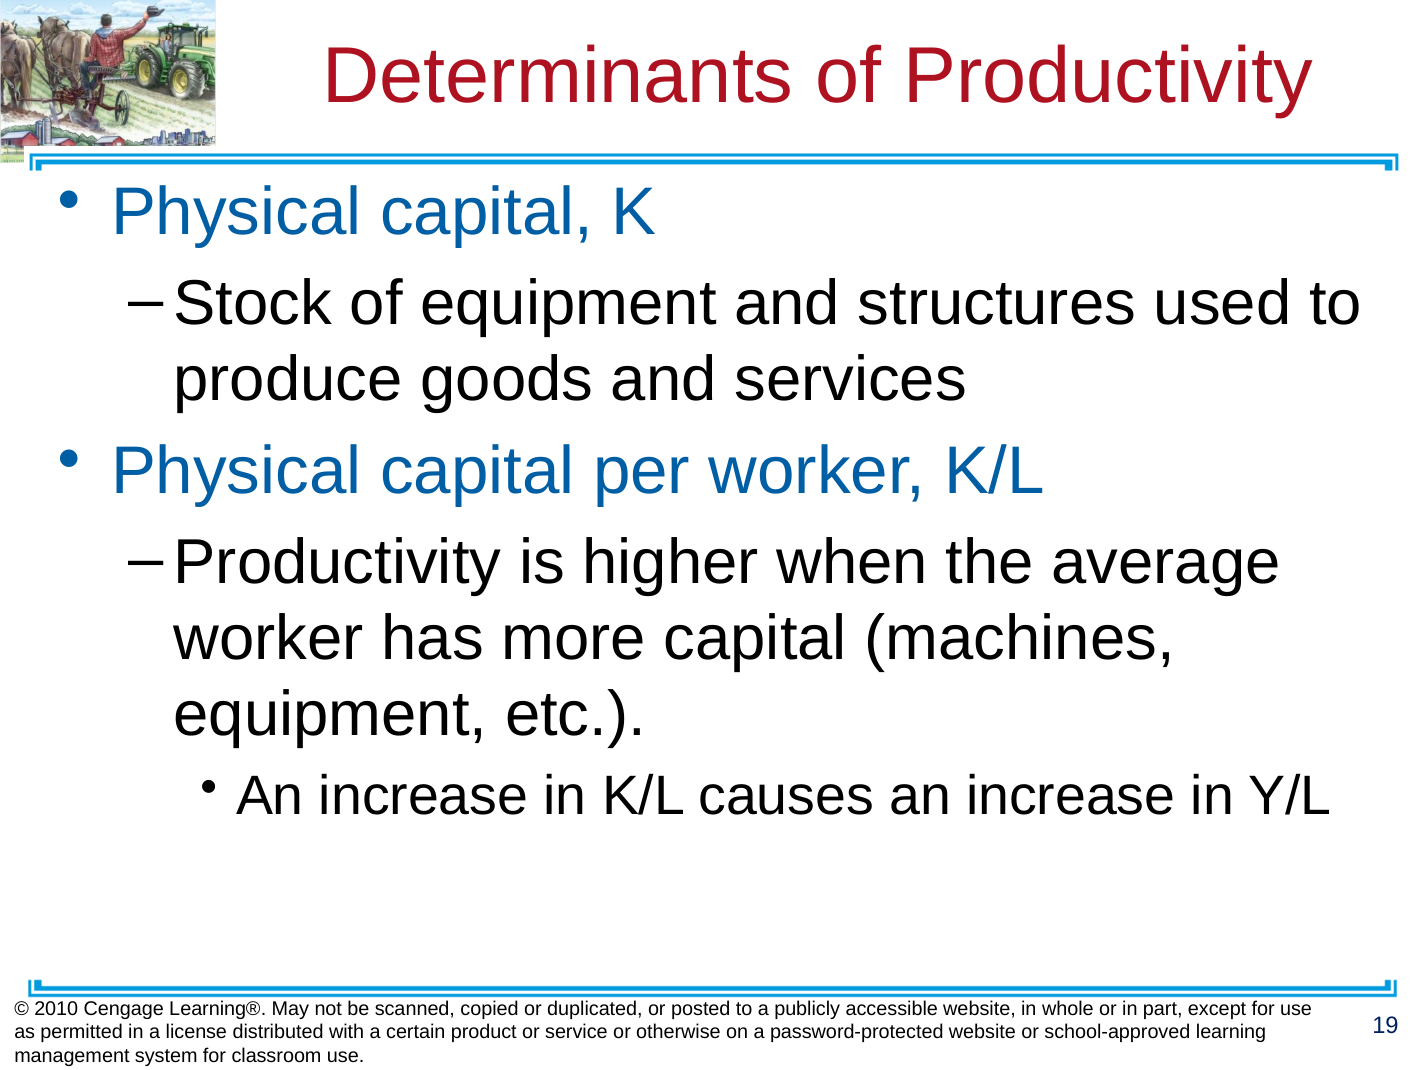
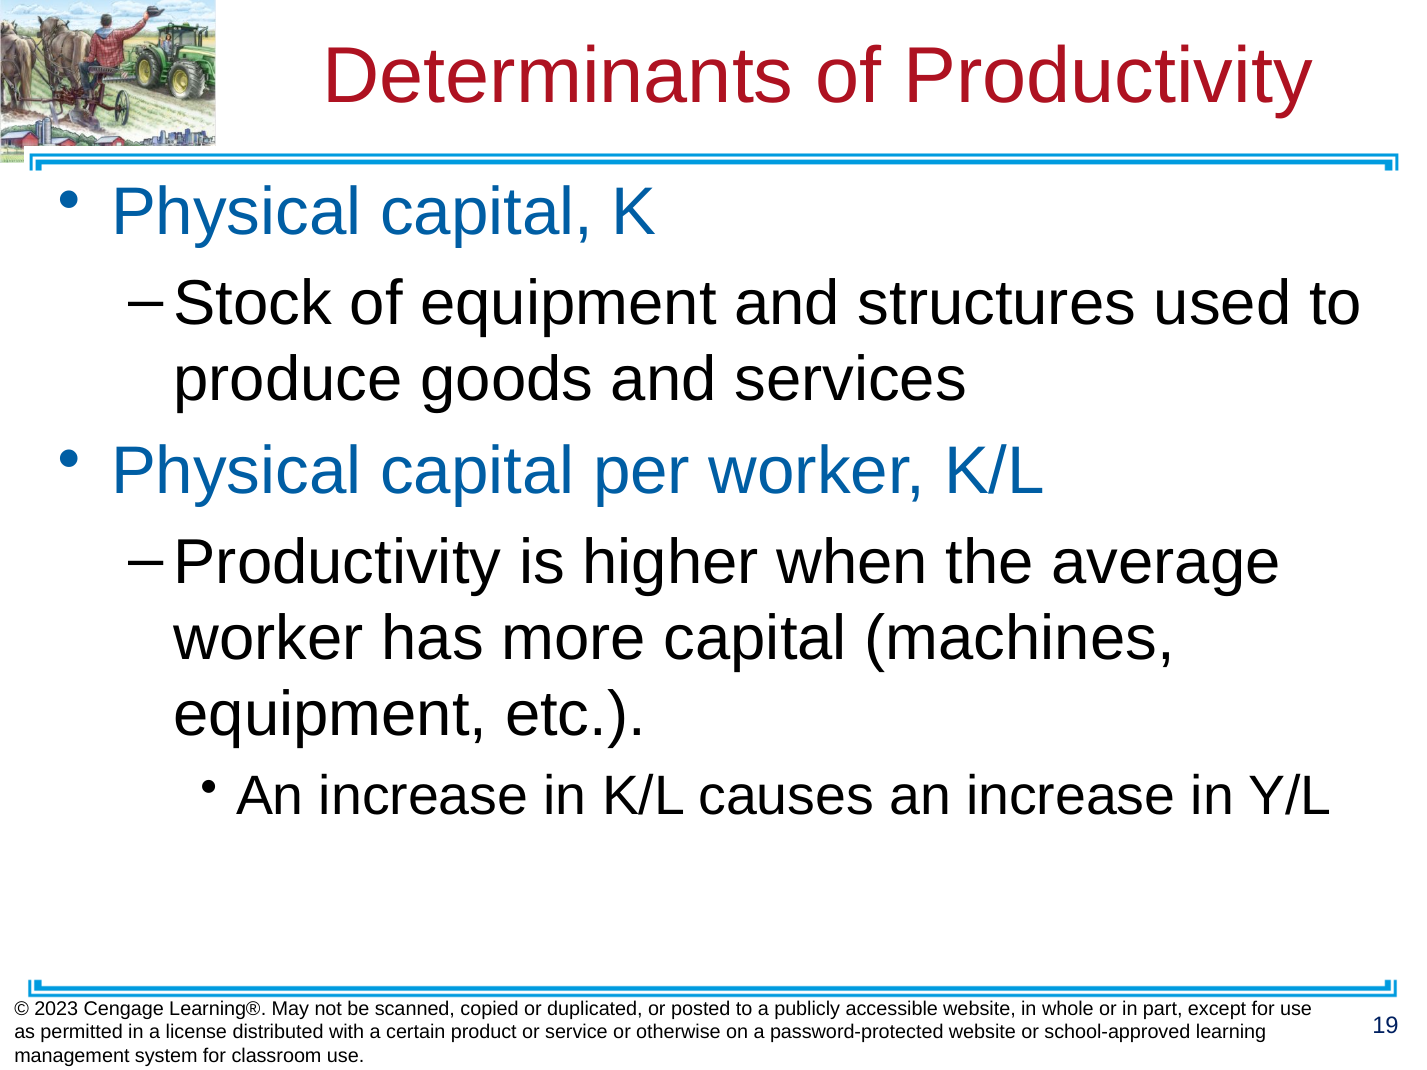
2010: 2010 -> 2023
